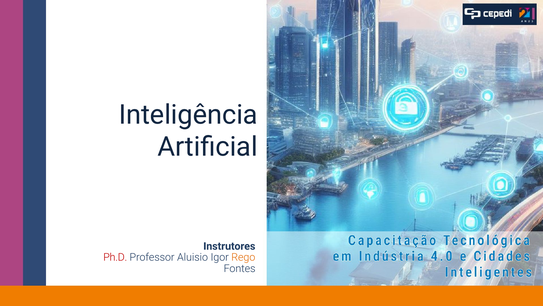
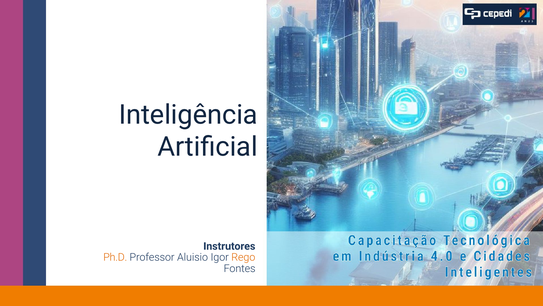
Ph.D colour: red -> orange
